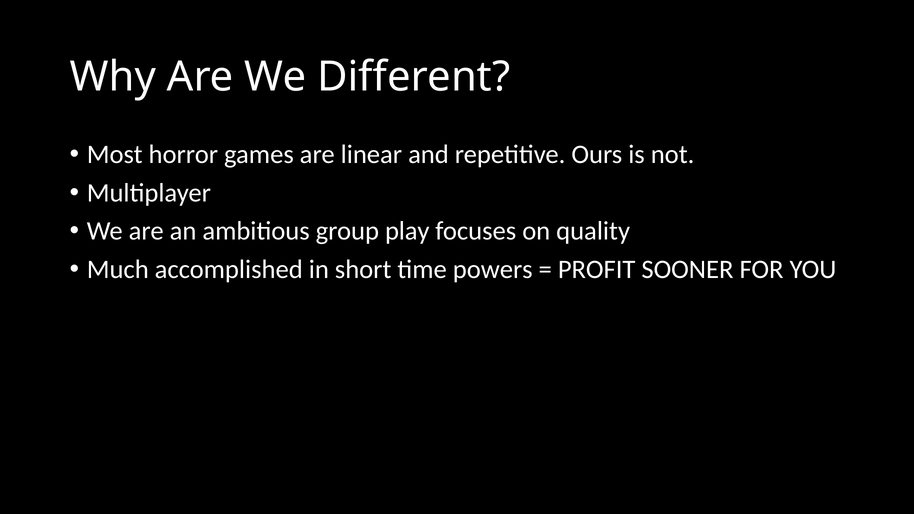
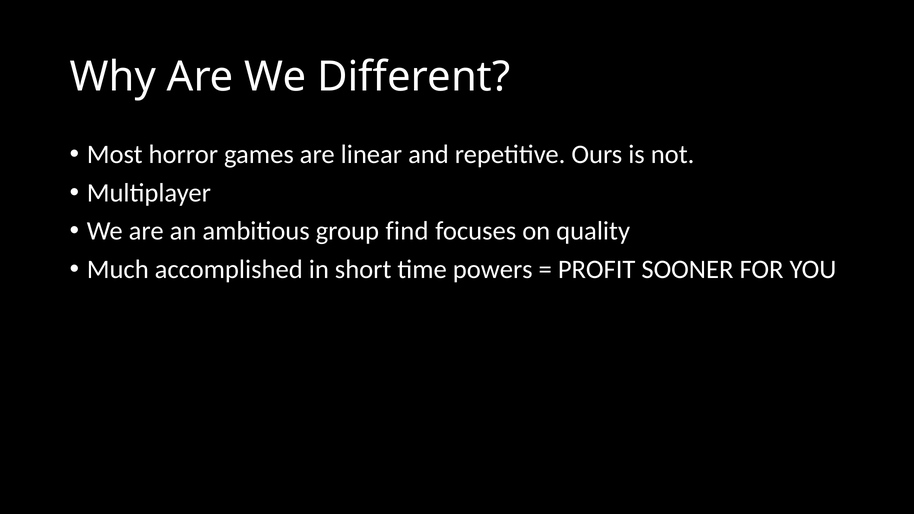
play: play -> find
